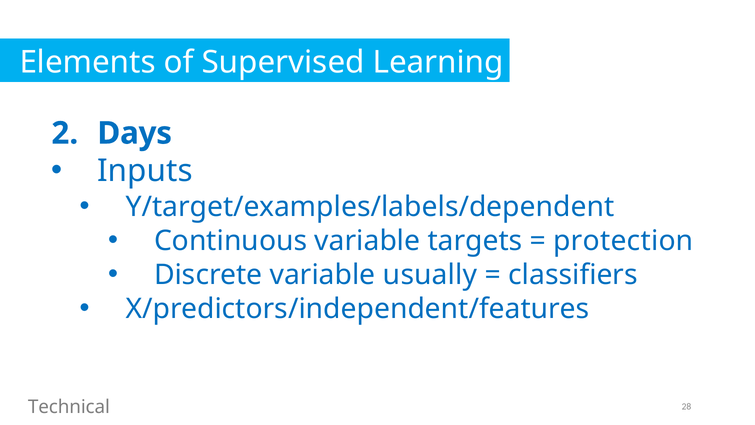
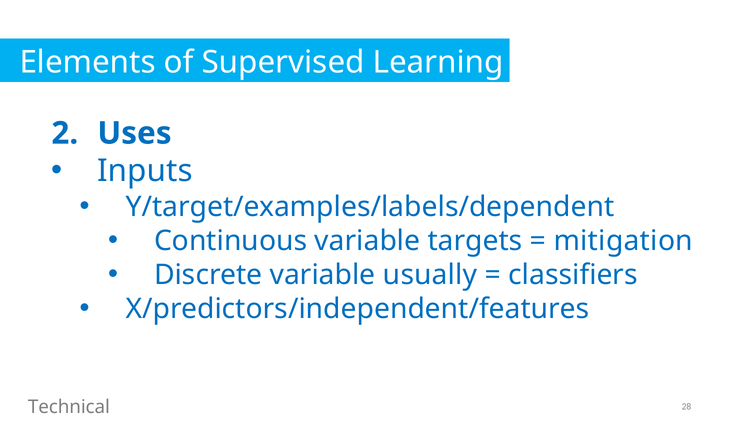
Days: Days -> Uses
protection: protection -> mitigation
